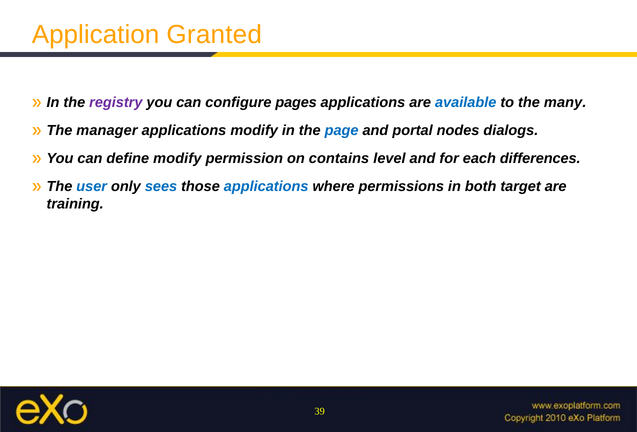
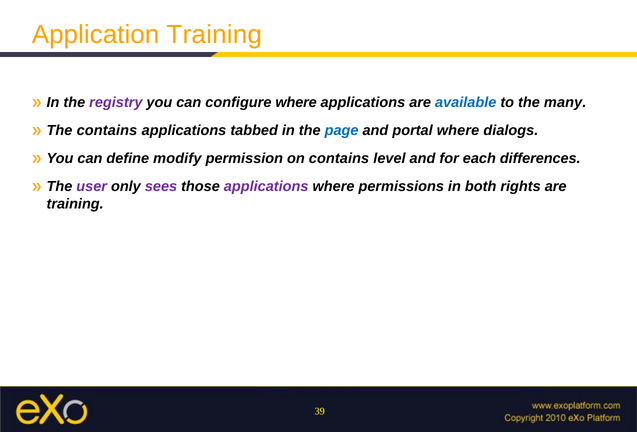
Application Granted: Granted -> Training
configure pages: pages -> where
The manager: manager -> contains
applications modify: modify -> tabbed
portal nodes: nodes -> where
user colour: blue -> purple
sees colour: blue -> purple
applications at (266, 186) colour: blue -> purple
target: target -> rights
